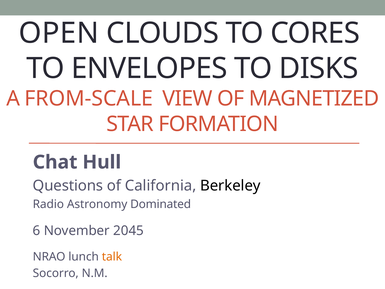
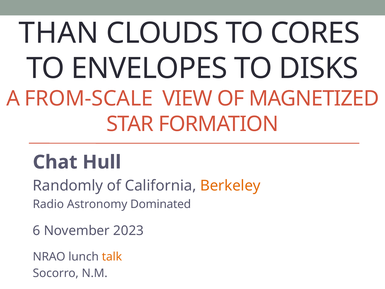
OPEN: OPEN -> THAN
Questions: Questions -> Randomly
Berkeley colour: black -> orange
2045: 2045 -> 2023
